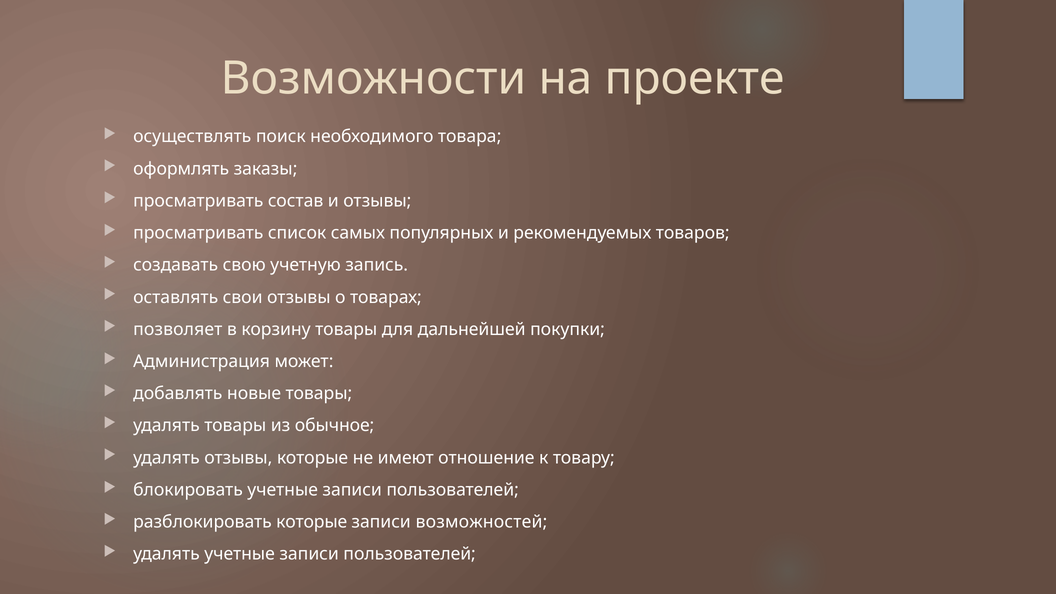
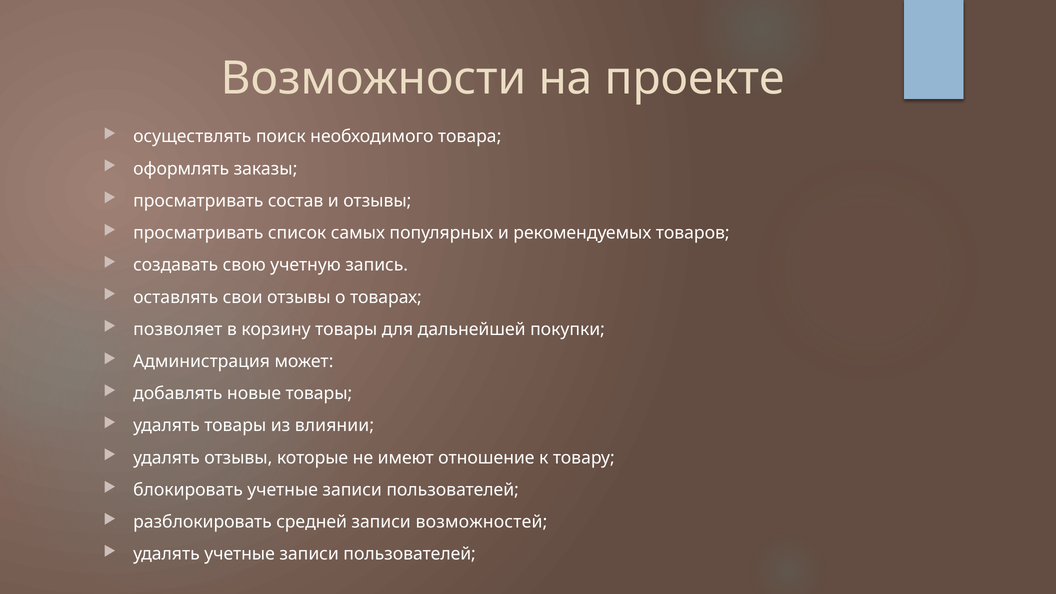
обычное: обычное -> влиянии
разблокировать которые: которые -> средней
